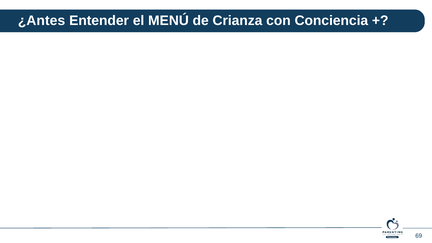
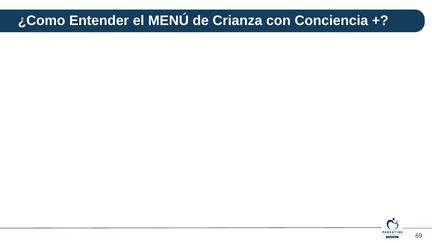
¿Antes: ¿Antes -> ¿Como
